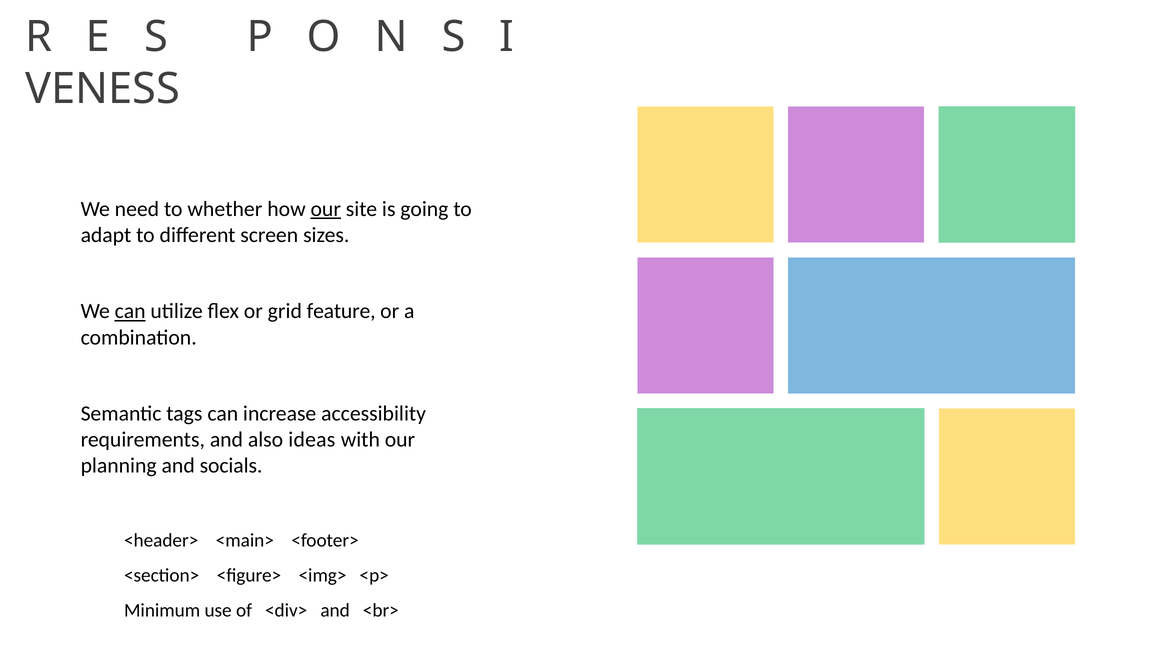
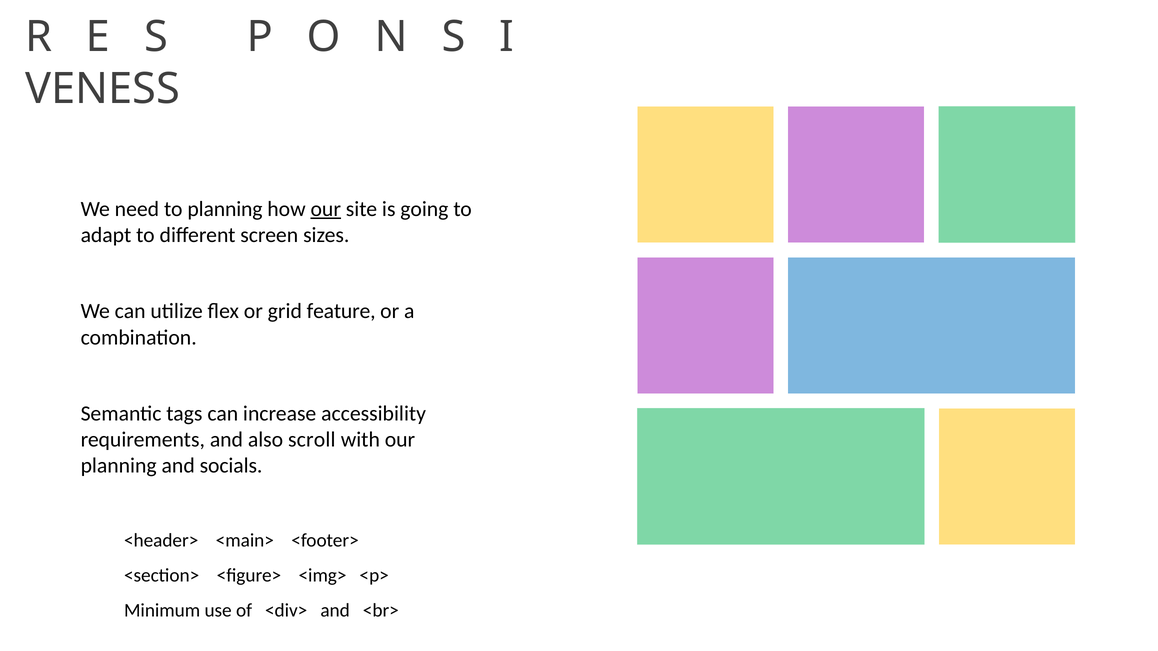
to whether: whether -> planning
can at (130, 311) underline: present -> none
ideas: ideas -> scroll
